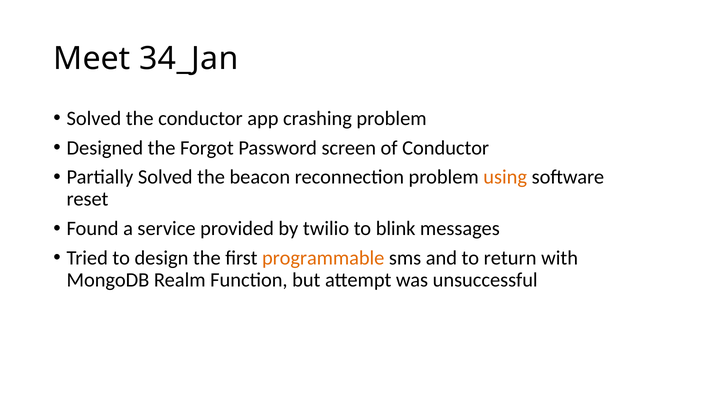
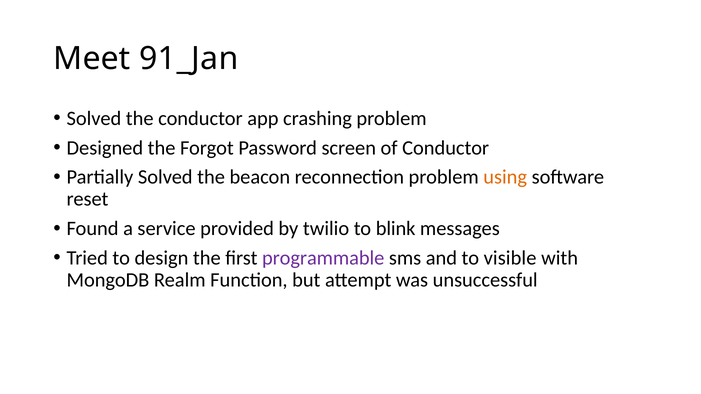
34_Jan: 34_Jan -> 91_Jan
programmable colour: orange -> purple
return: return -> visible
